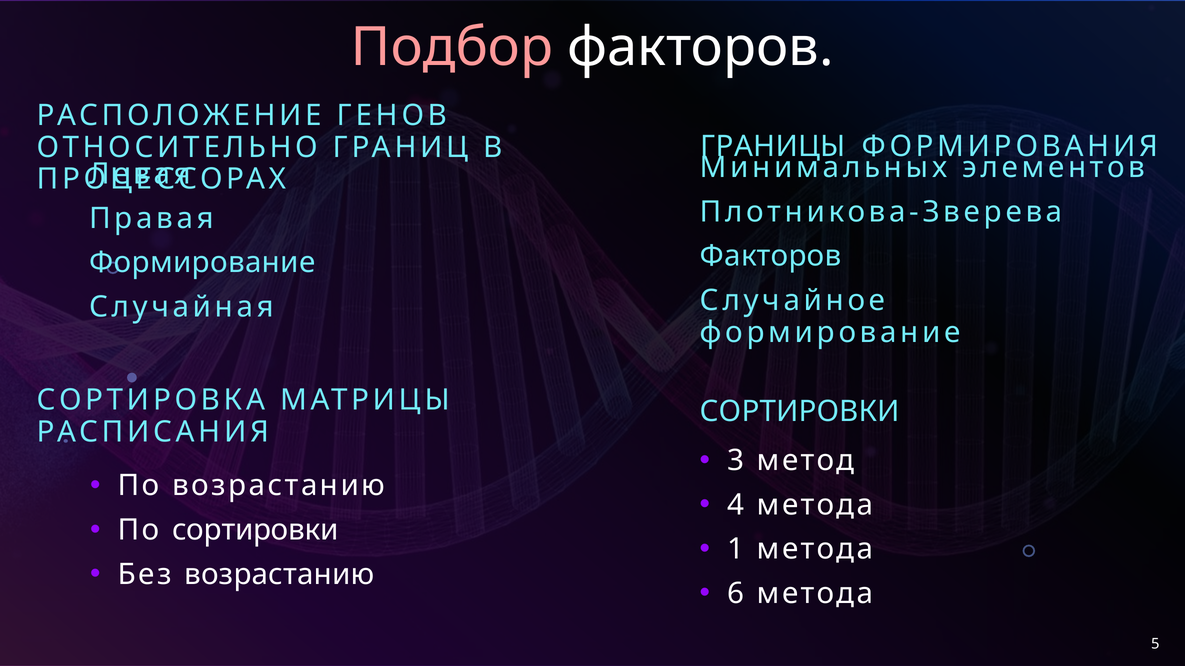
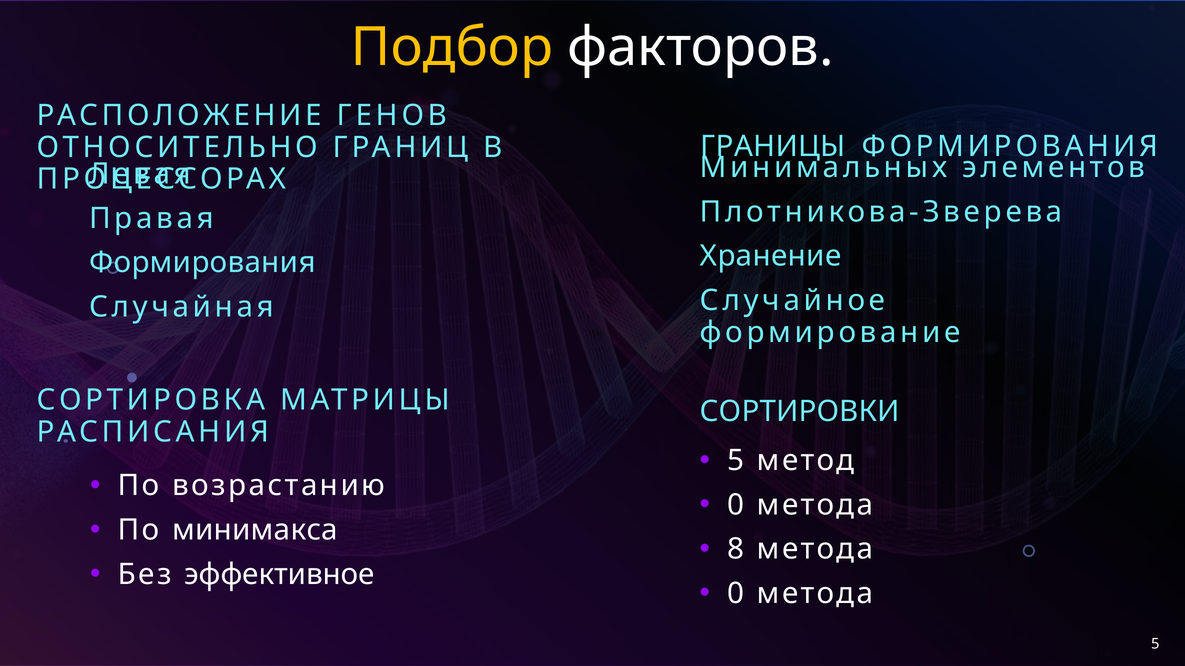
Подбор colour: pink -> yellow
Факторов at (771, 256): Факторов -> Хранение
Формирование at (202, 263): Формирование -> Формирования
3 at (736, 461): 3 -> 5
4 at (736, 505): 4 -> 0
По сортировки: сортировки -> минимакса
1: 1 -> 8
Без возрастанию: возрастанию -> эффективное
6 at (736, 594): 6 -> 0
